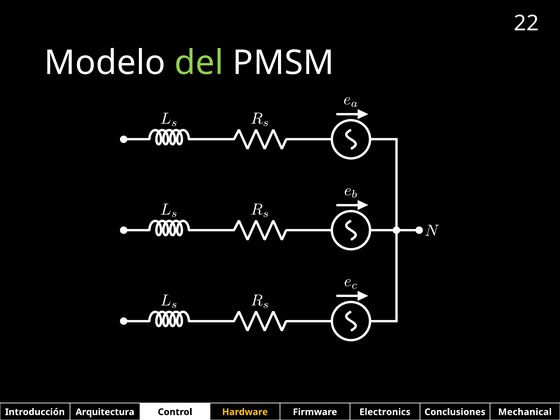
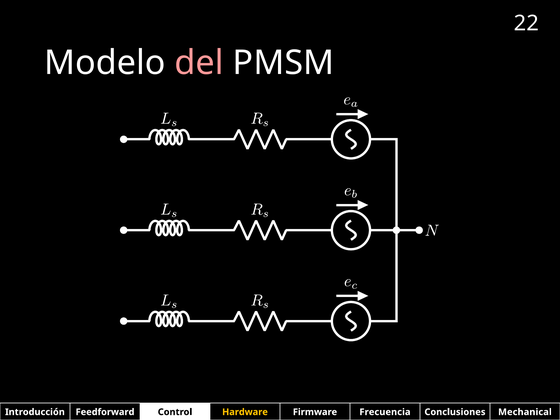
del colour: light green -> pink
Arquitectura: Arquitectura -> Feedforward
Electronics: Electronics -> Frecuencia
